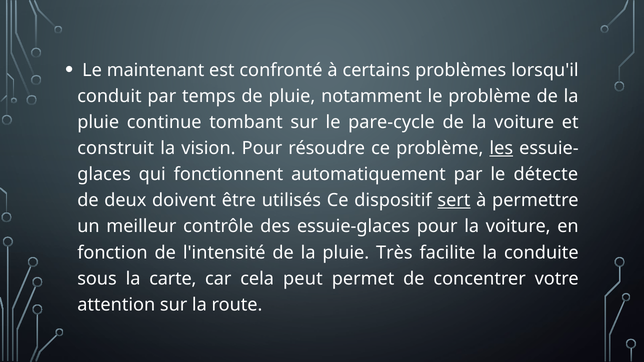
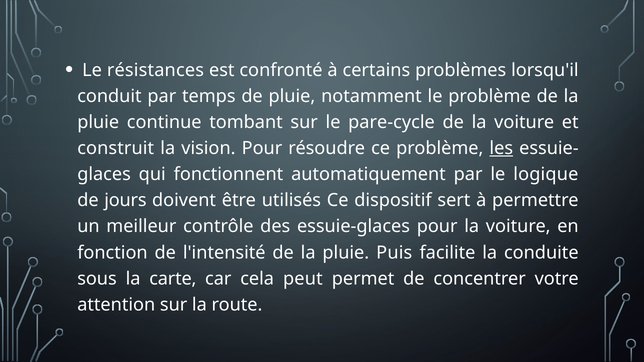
maintenant: maintenant -> résistances
détecte: détecte -> logique
deux: deux -> jours
sert underline: present -> none
Très: Très -> Puis
